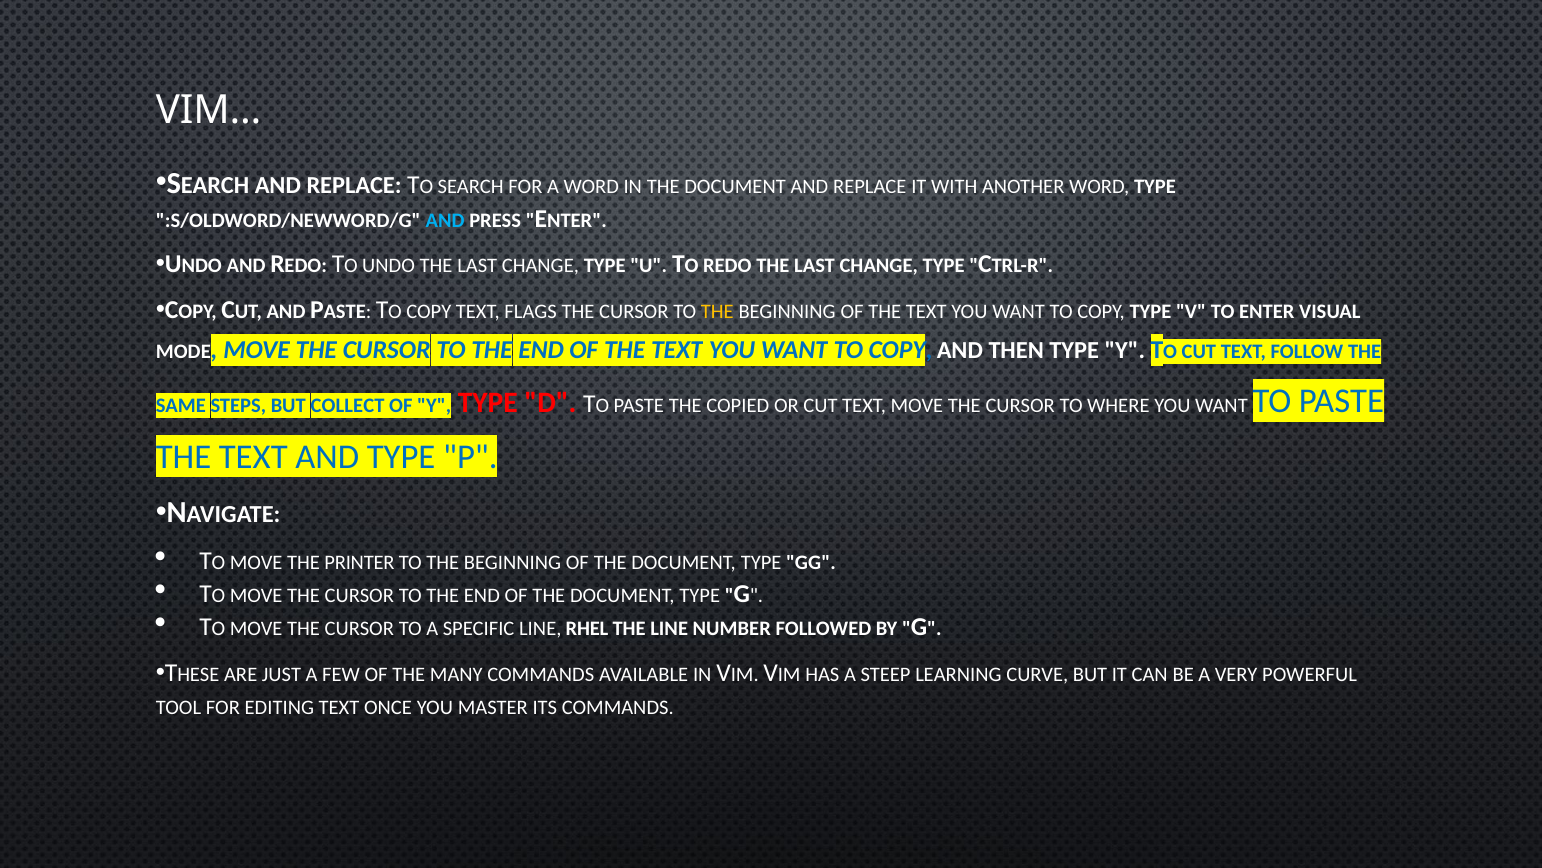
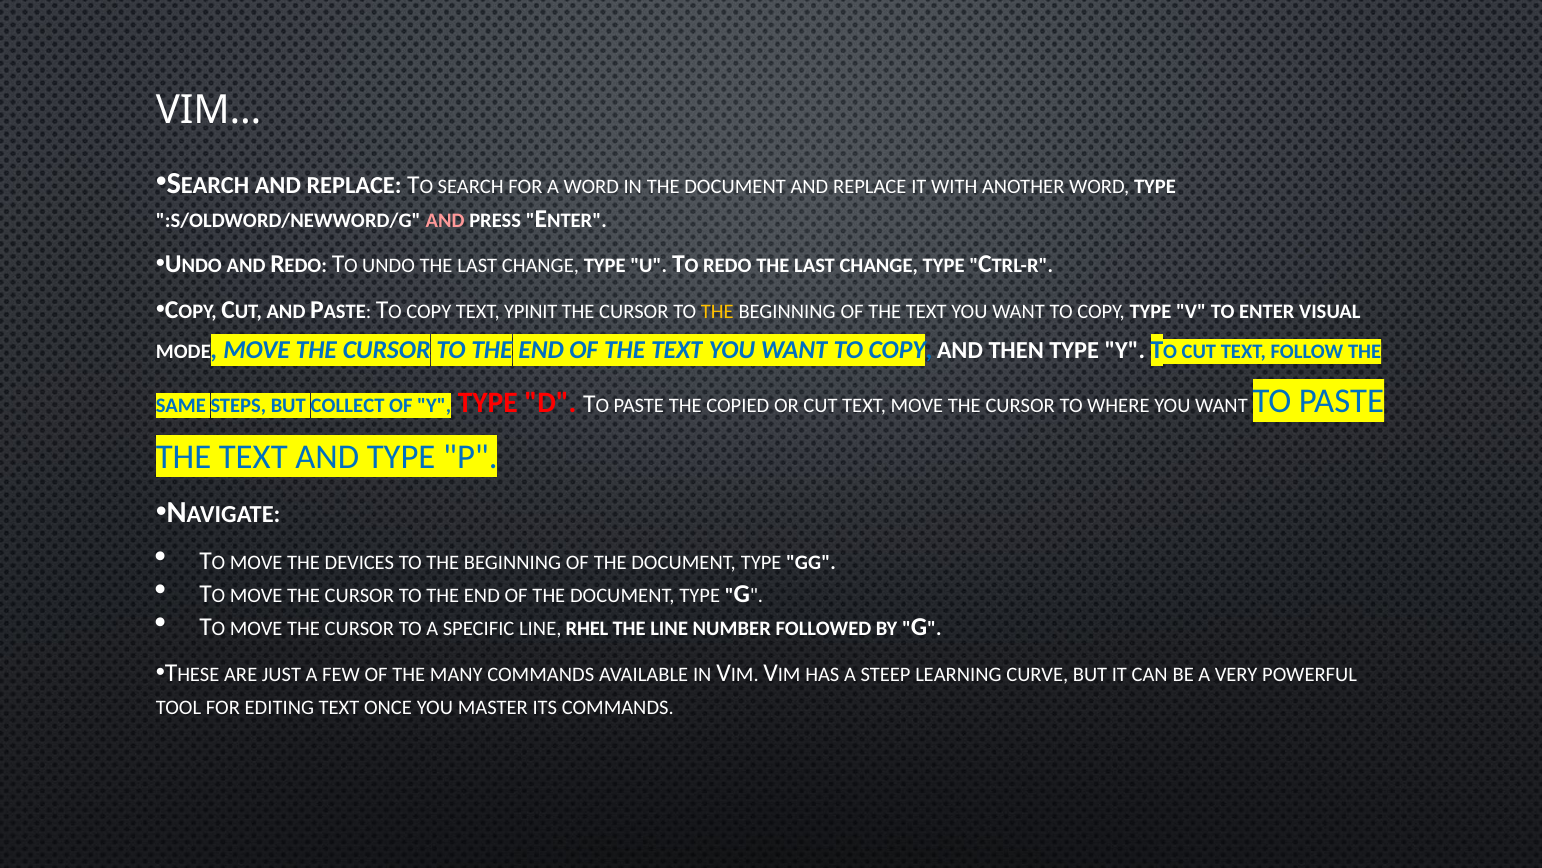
AND at (445, 220) colour: light blue -> pink
FLAGS: FLAGS -> YPINIT
PRINTER: PRINTER -> DEVICES
